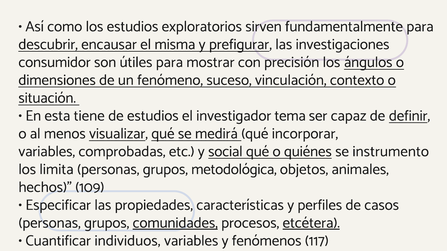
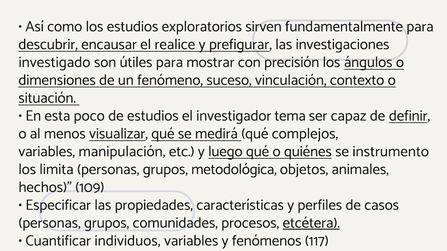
misma: misma -> realice
consumidor: consumidor -> investigado
tiene: tiene -> poco
incorporar: incorporar -> complejos
comprobadas: comprobadas -> manipulación
social: social -> luego
comunidades underline: present -> none
